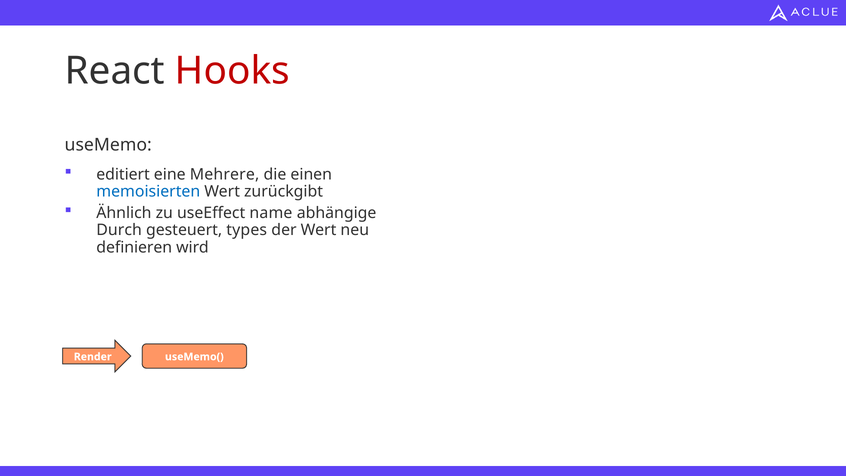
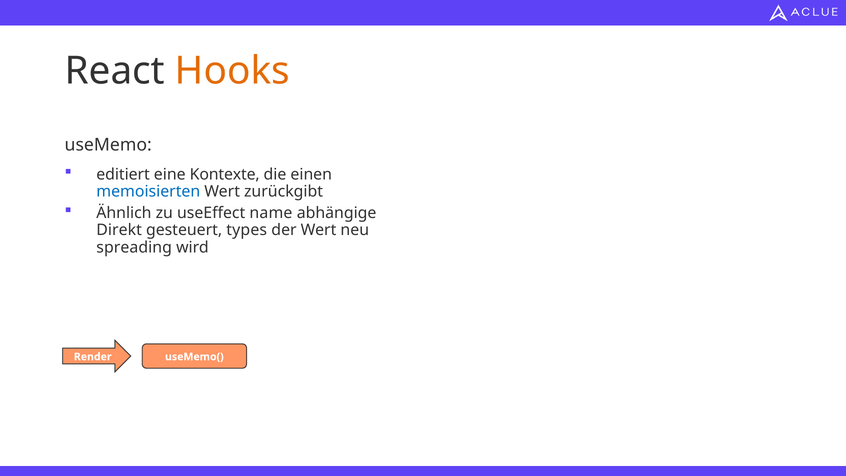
Hooks colour: red -> orange
Mehrere: Mehrere -> Kontexte
Durch: Durch -> Direkt
definieren: definieren -> spreading
